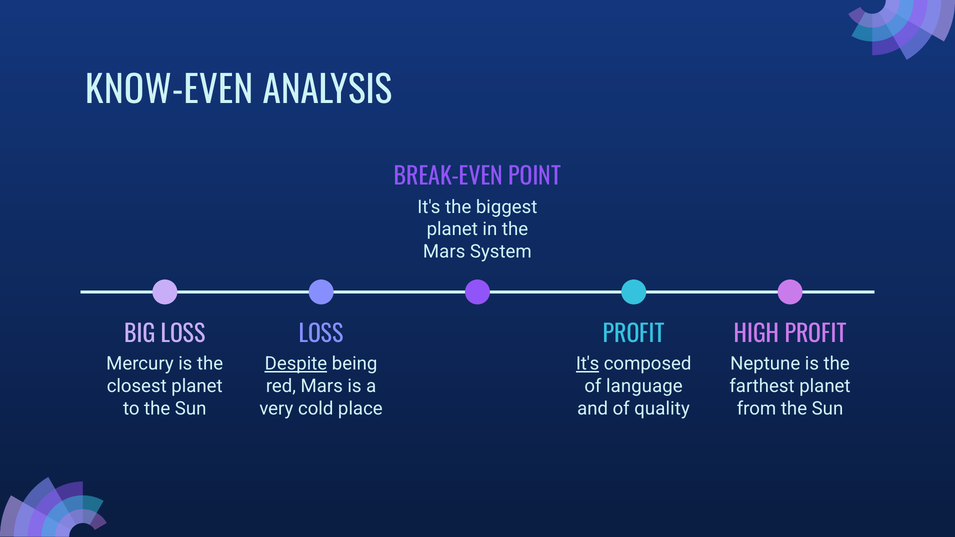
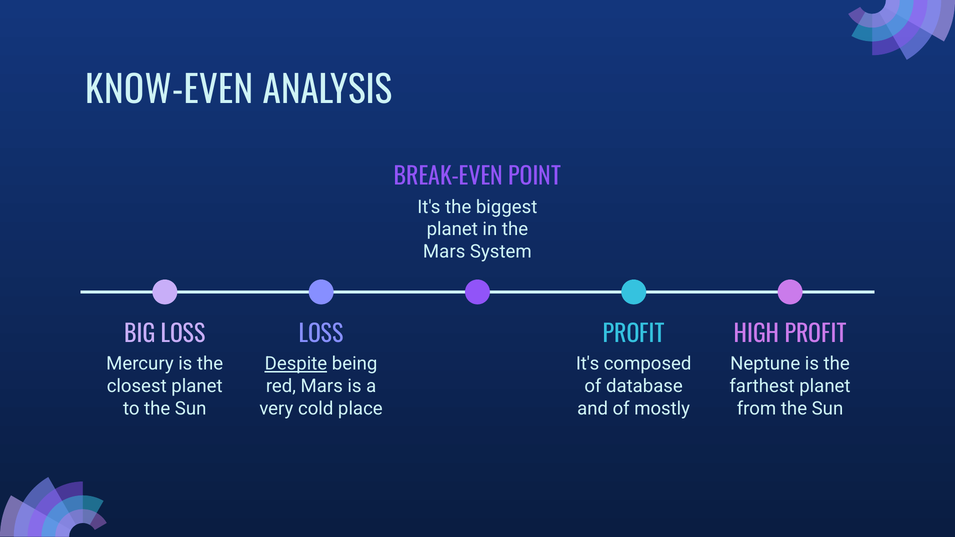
It's at (588, 364) underline: present -> none
language: language -> database
quality: quality -> mostly
